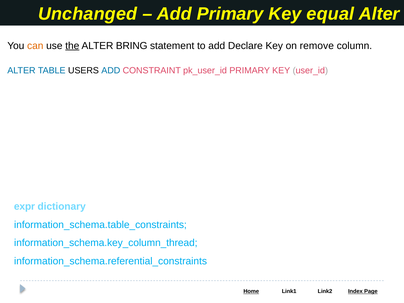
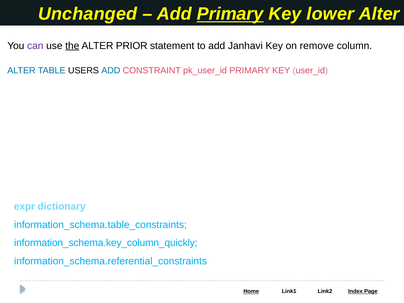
Primary at (230, 14) underline: none -> present
equal: equal -> lower
can colour: orange -> purple
BRING: BRING -> PRIOR
Declare: Declare -> Janhavi
information_schema.key_column_thread: information_schema.key_column_thread -> information_schema.key_column_quickly
